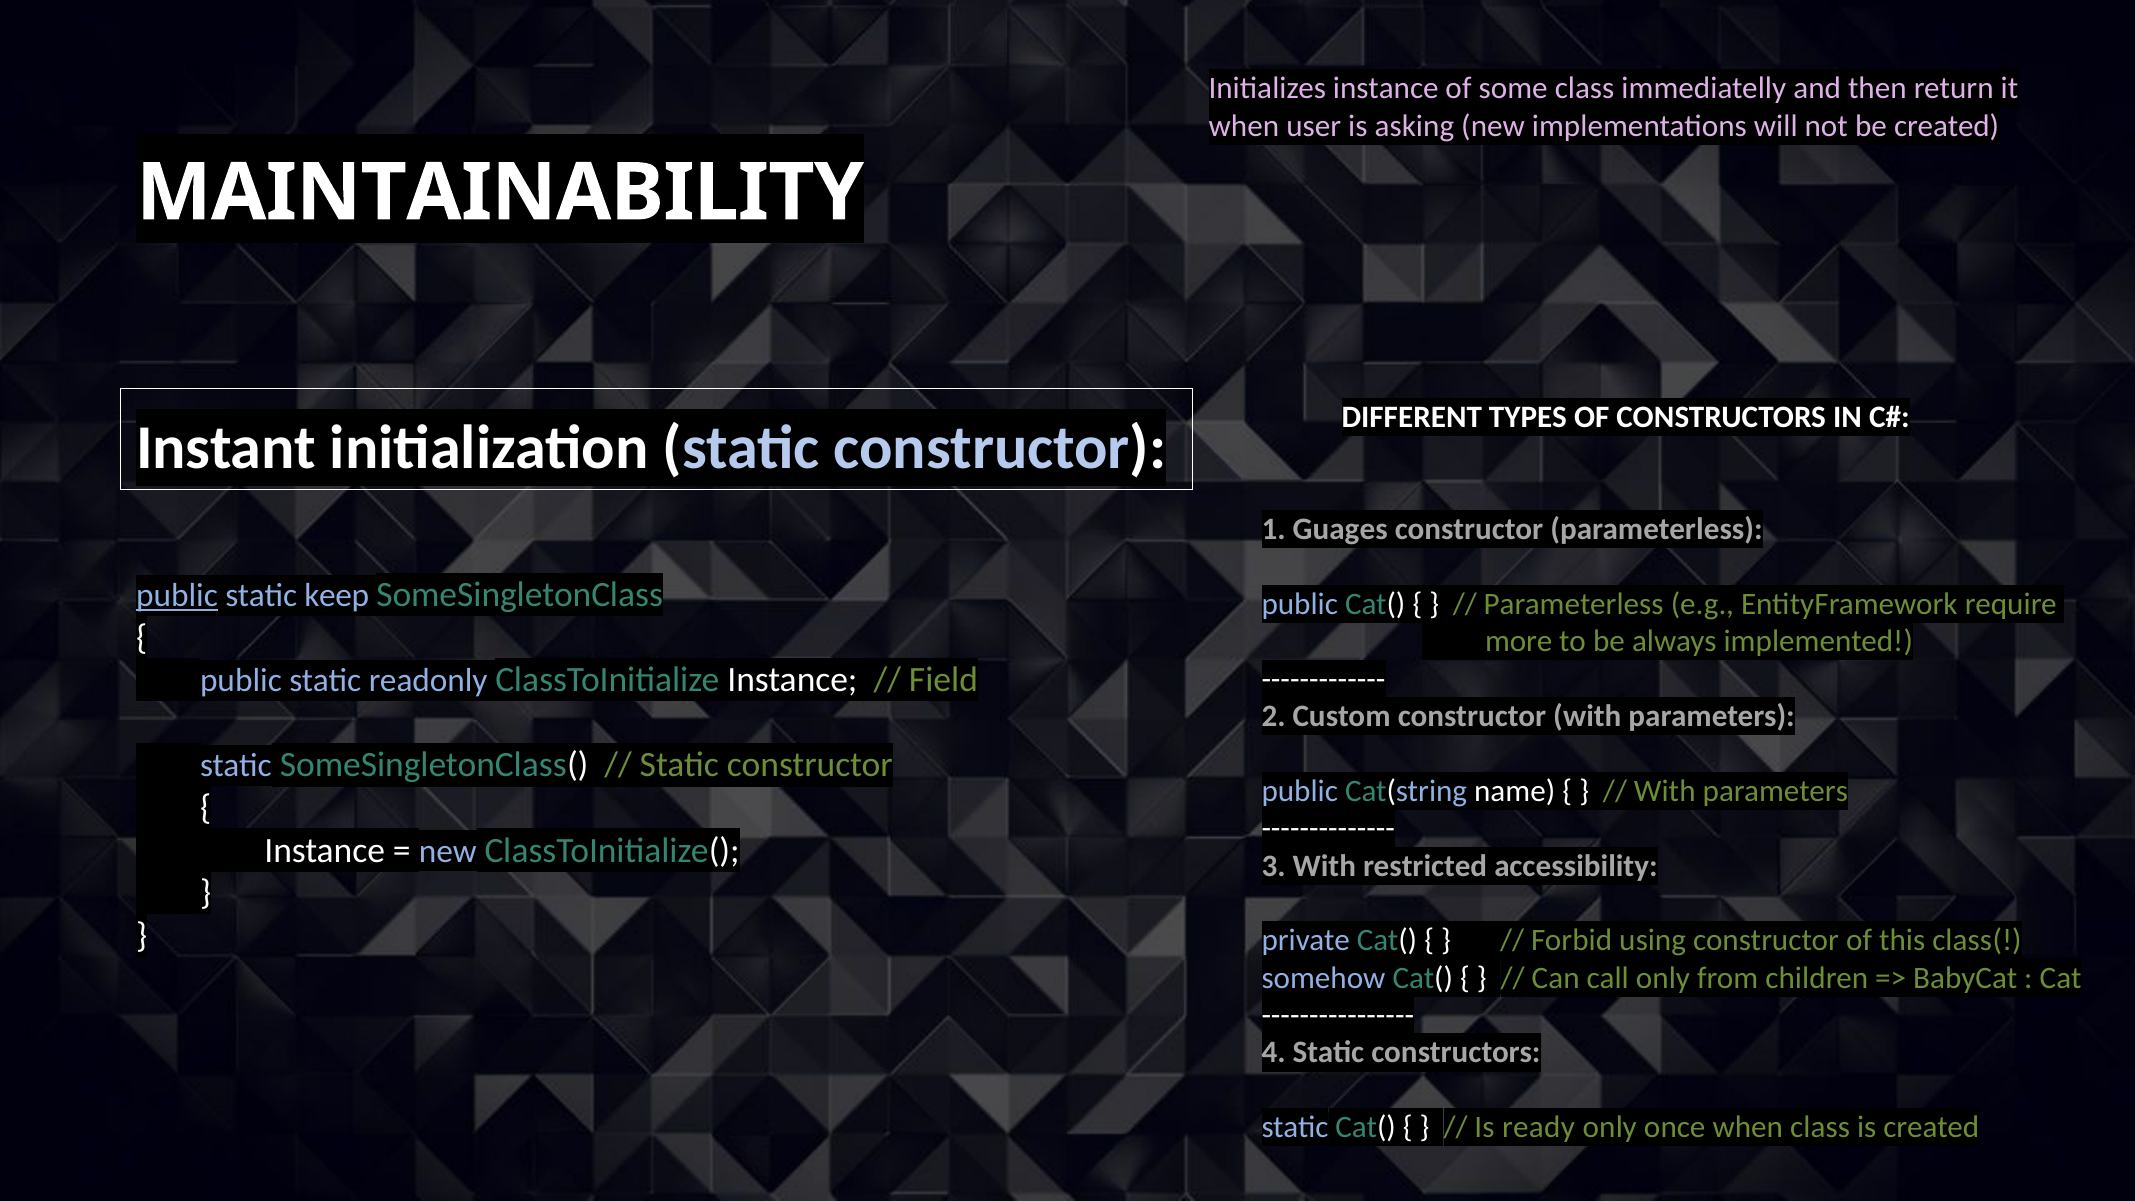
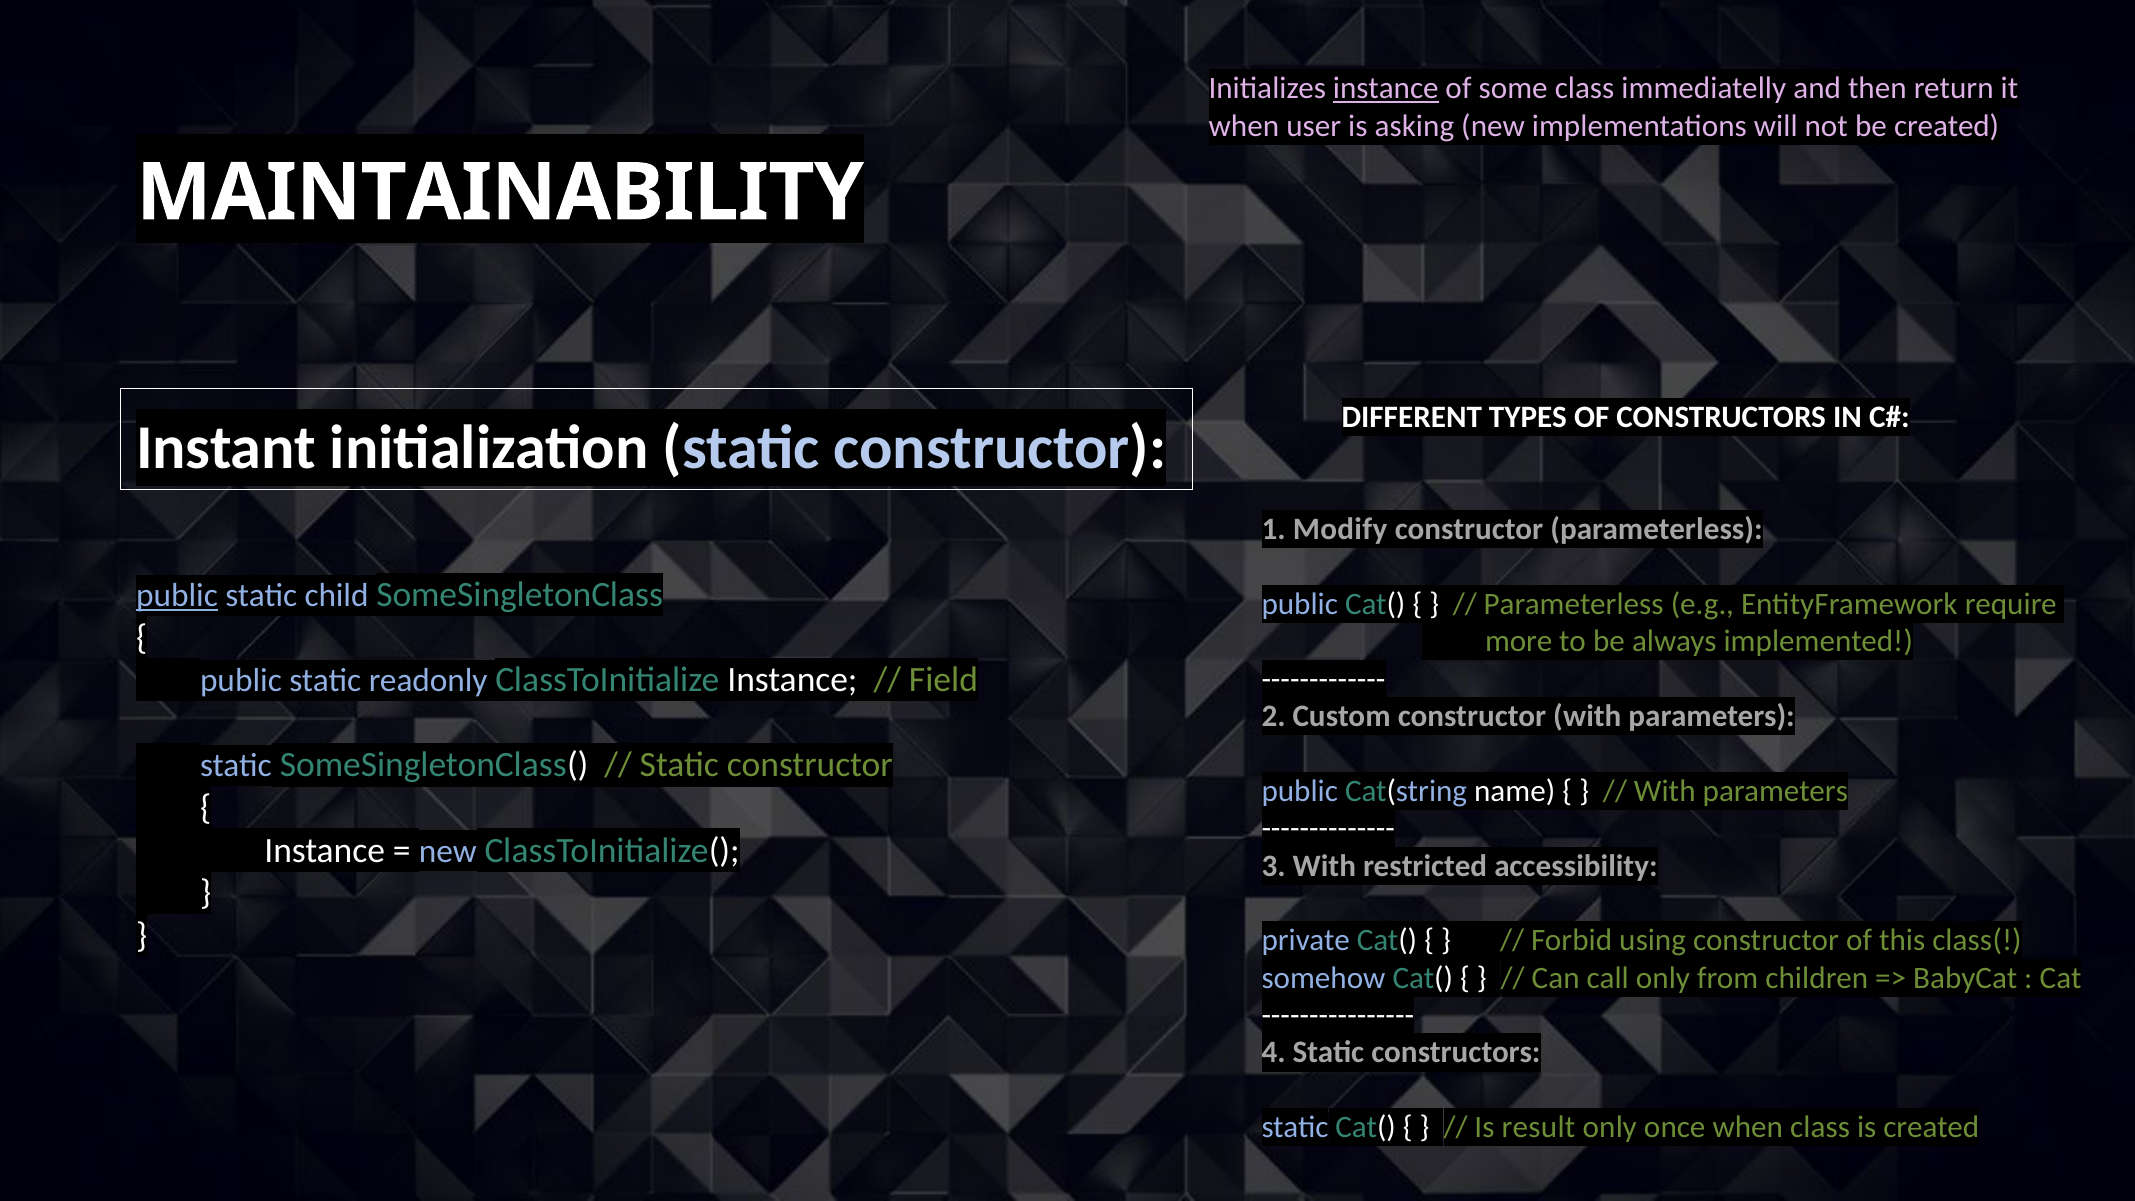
instance at (1386, 89) underline: none -> present
Guages: Guages -> Modify
keep: keep -> child
ready: ready -> result
